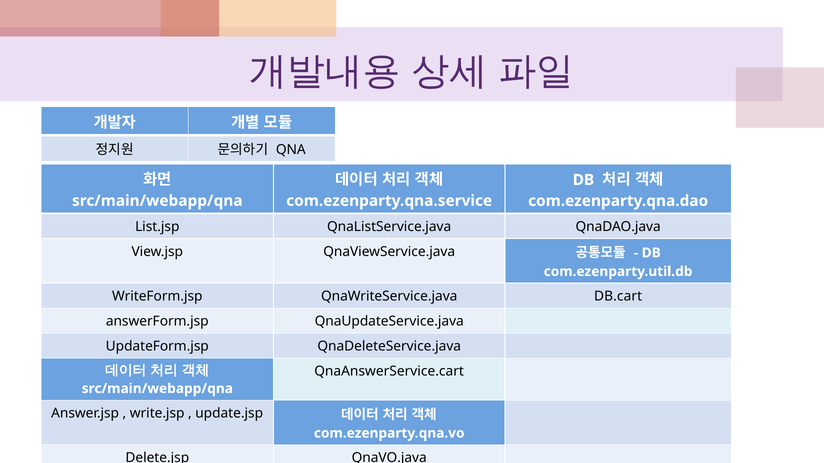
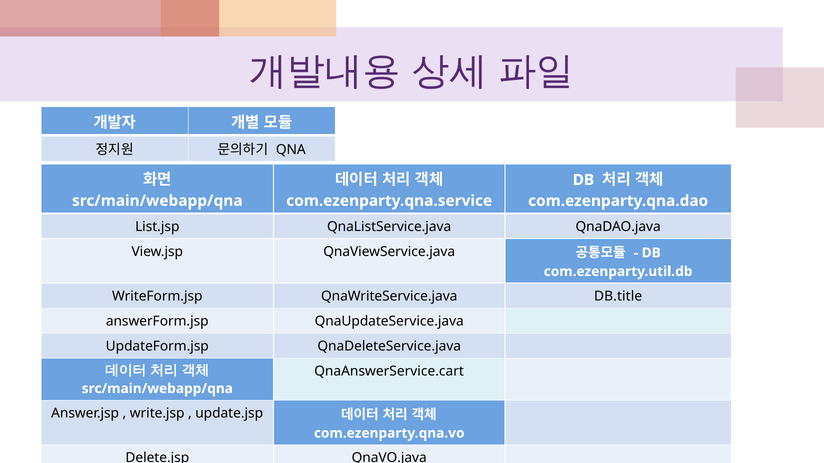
DB.cart: DB.cart -> DB.title
